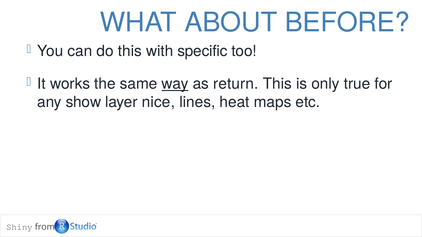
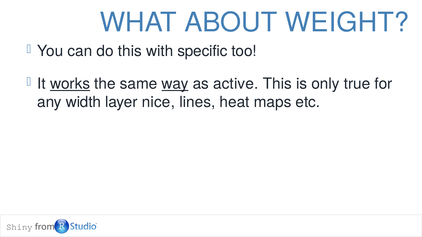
BEFORE: BEFORE -> WEIGHT
works underline: none -> present
return: return -> active
show: show -> width
